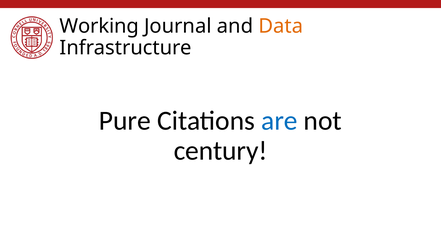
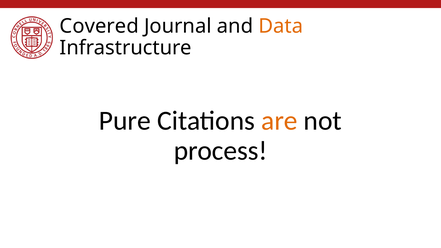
Working: Working -> Covered
are colour: blue -> orange
century: century -> process
